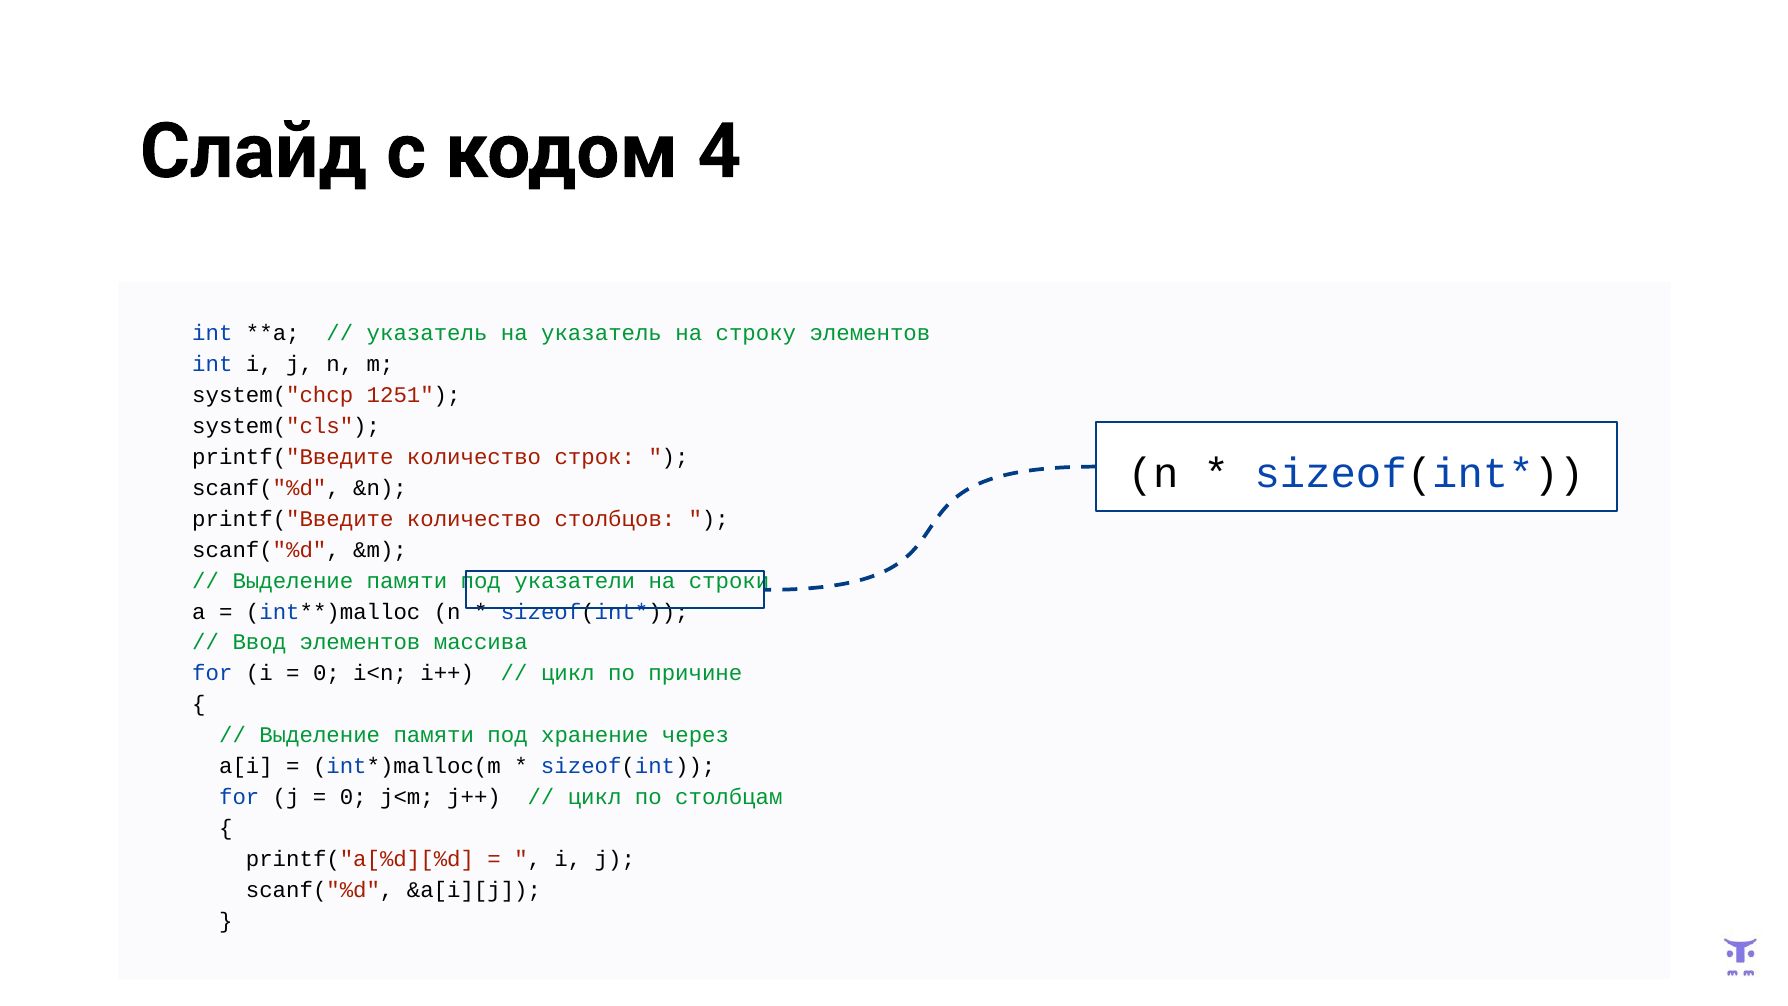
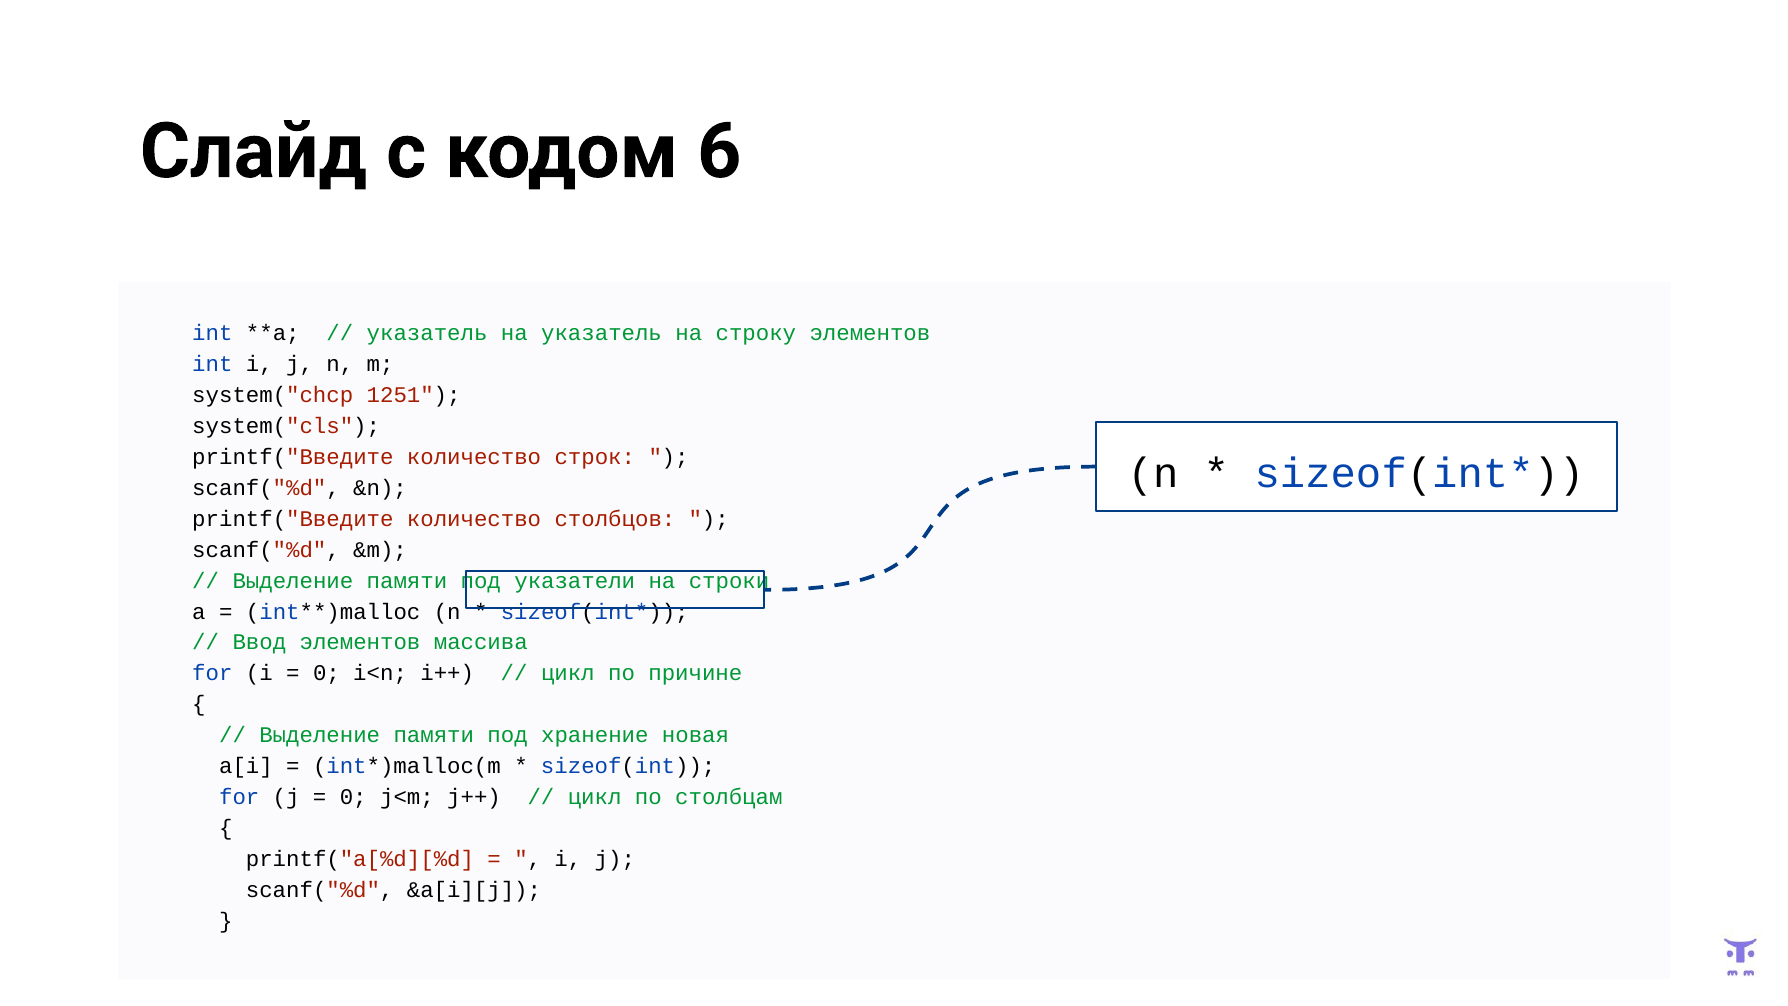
4: 4 -> 6
через: через -> новая
